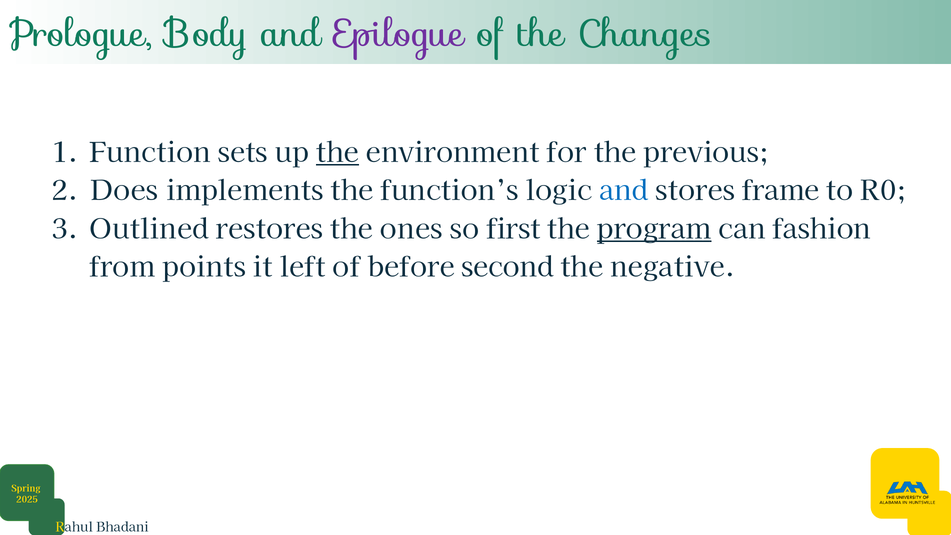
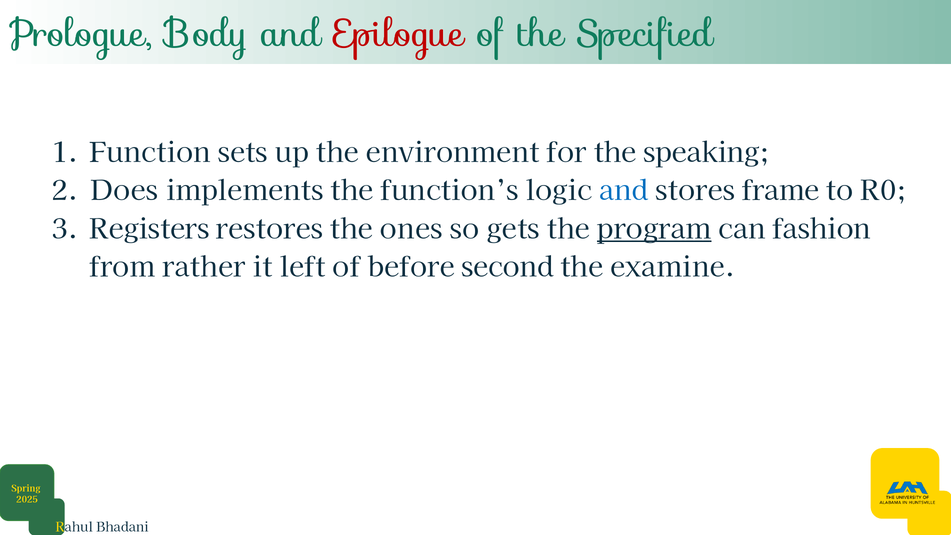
Epilogue colour: purple -> red
Changes: Changes -> Specified
the at (337, 153) underline: present -> none
previous: previous -> speaking
Outlined: Outlined -> Registers
first: first -> gets
points: points -> rather
negative: negative -> examine
